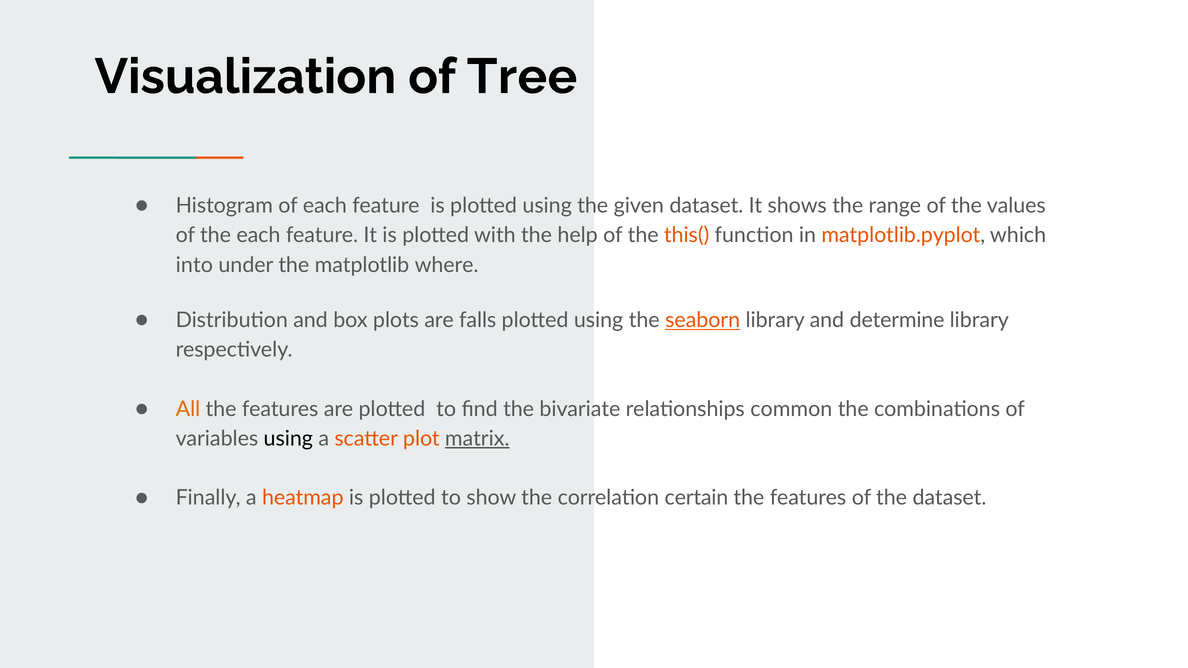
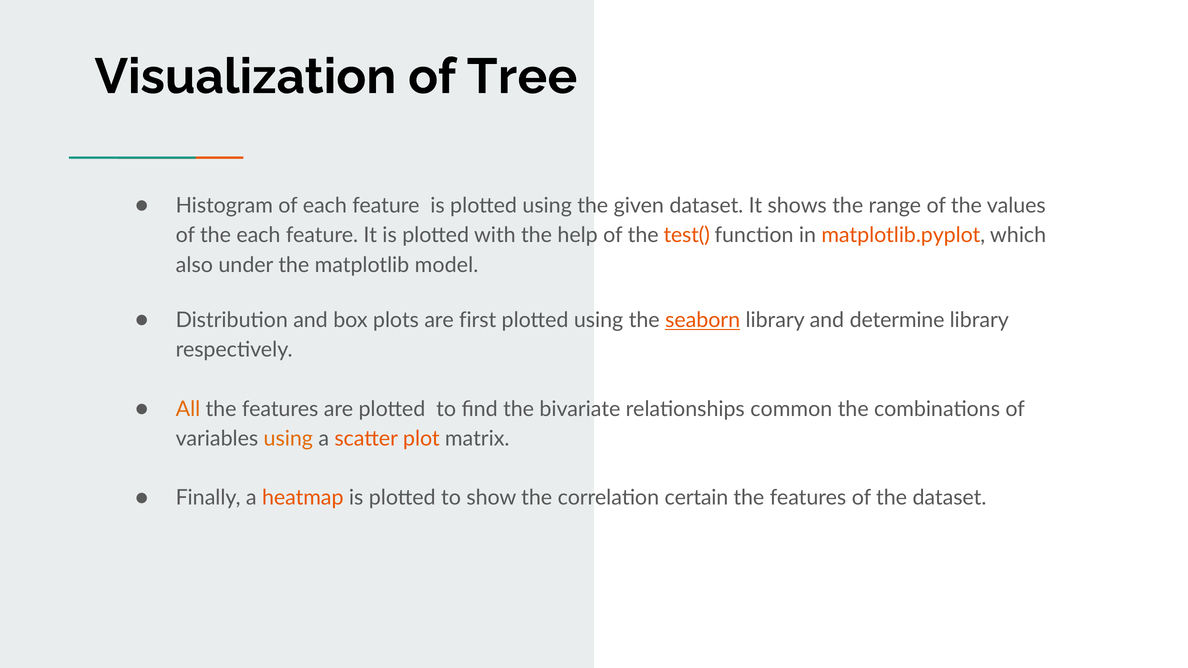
this(: this( -> test(
into: into -> also
where: where -> model
falls: falls -> first
using at (288, 439) colour: black -> orange
matrix underline: present -> none
